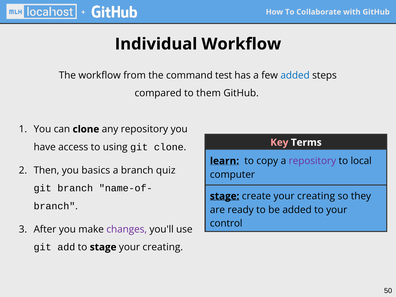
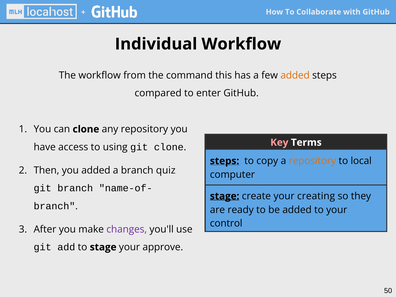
test: test -> this
added at (295, 75) colour: blue -> orange
them: them -> enter
learn at (225, 161): learn -> steps
repository at (312, 161) colour: purple -> orange
you basics: basics -> added
stage your creating: creating -> approve
